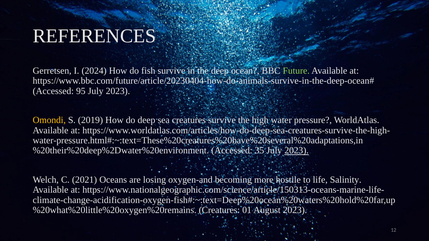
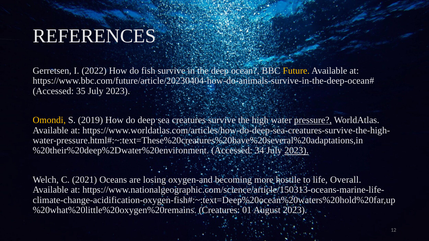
2024: 2024 -> 2022
Future colour: light green -> yellow
95: 95 -> 35
pressure underline: none -> present
35: 35 -> 34
Salinity: Salinity -> Overall
